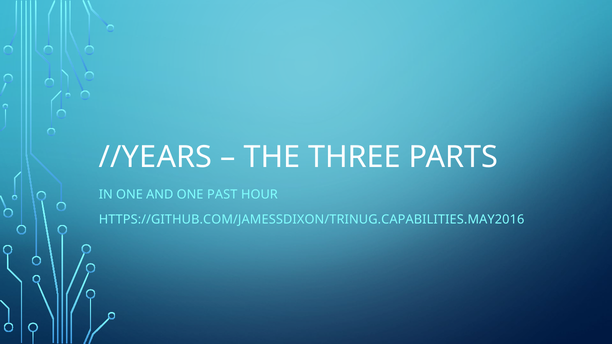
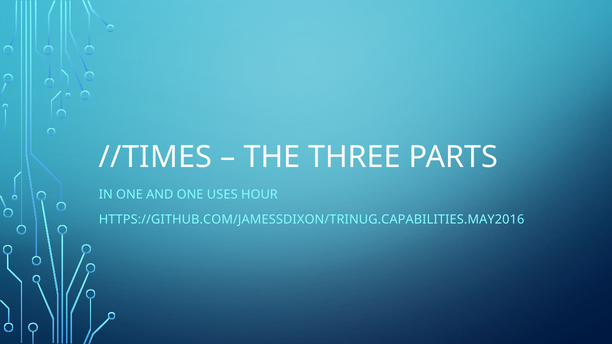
//YEARS: //YEARS -> //TIMES
PAST: PAST -> USES
